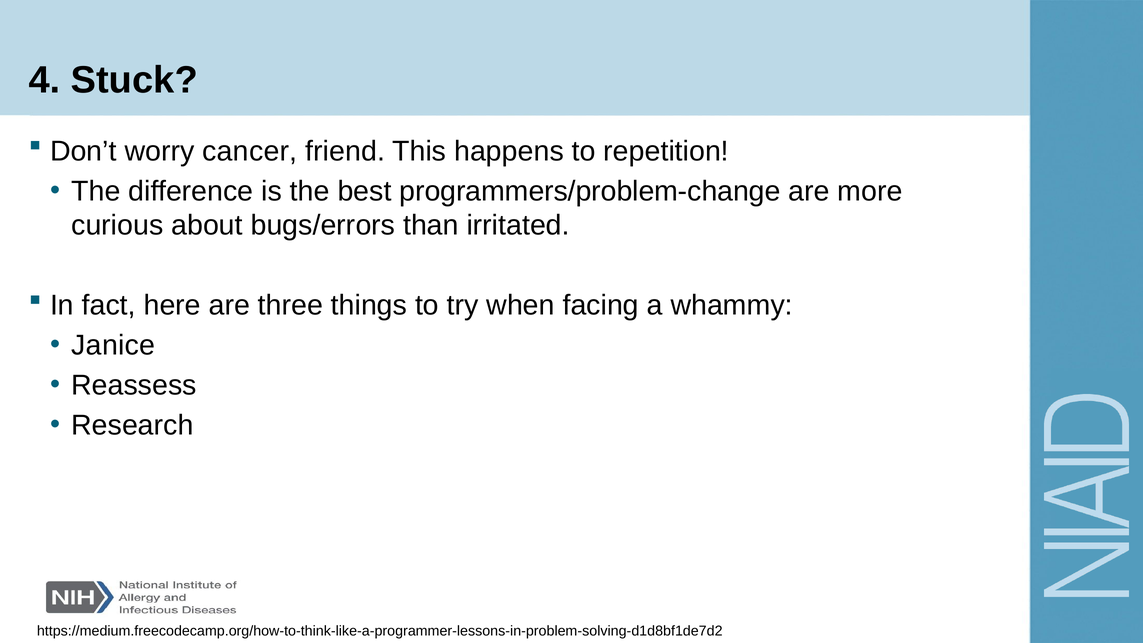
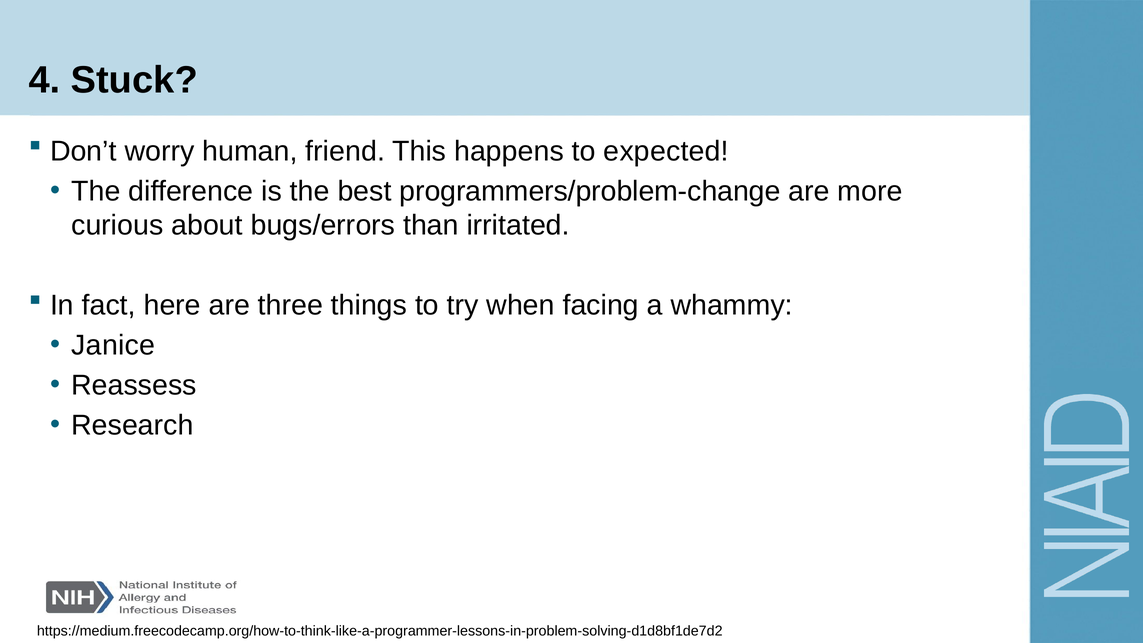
cancer: cancer -> human
repetition: repetition -> expected
